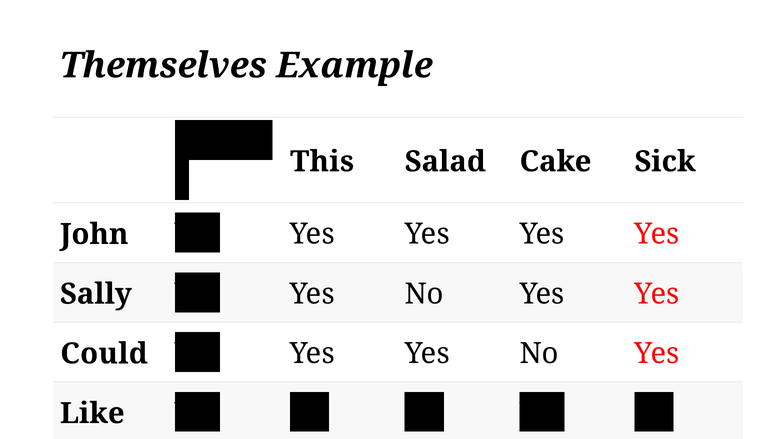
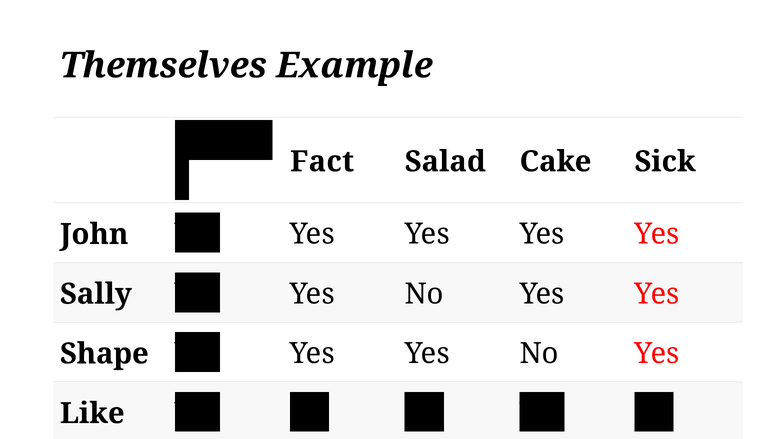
This: This -> Fact
Could: Could -> Shape
